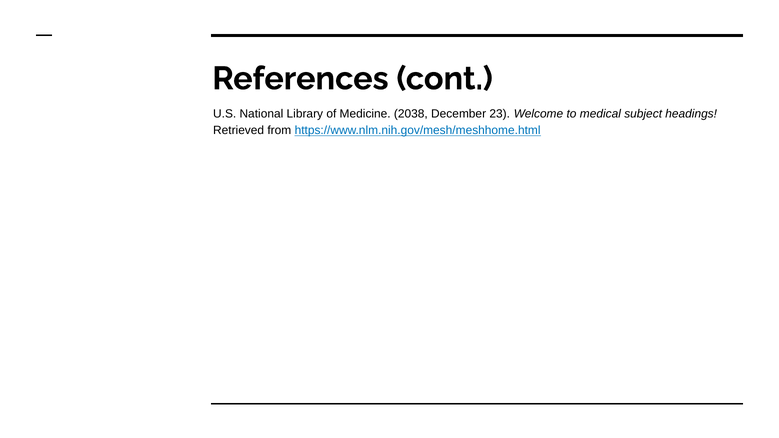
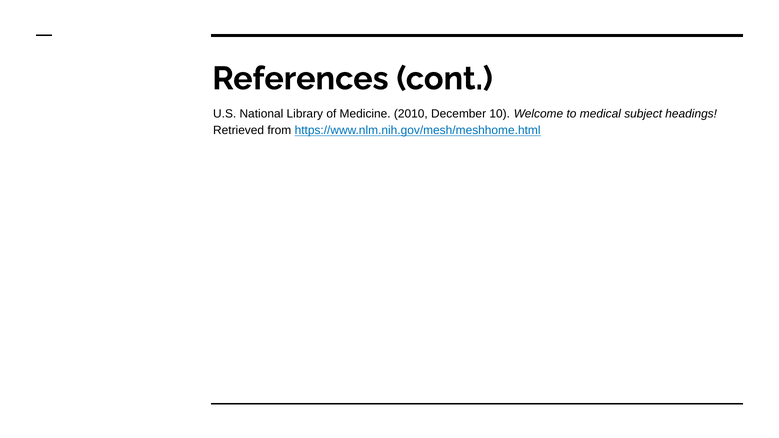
2038: 2038 -> 2010
23: 23 -> 10
